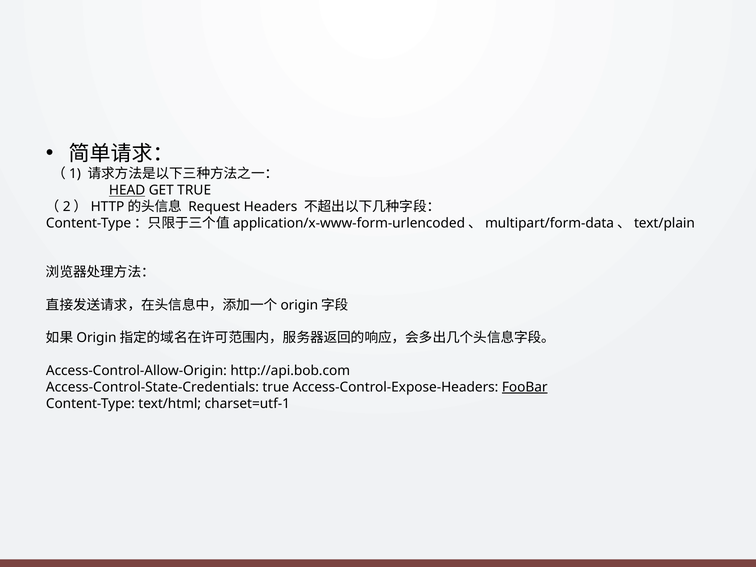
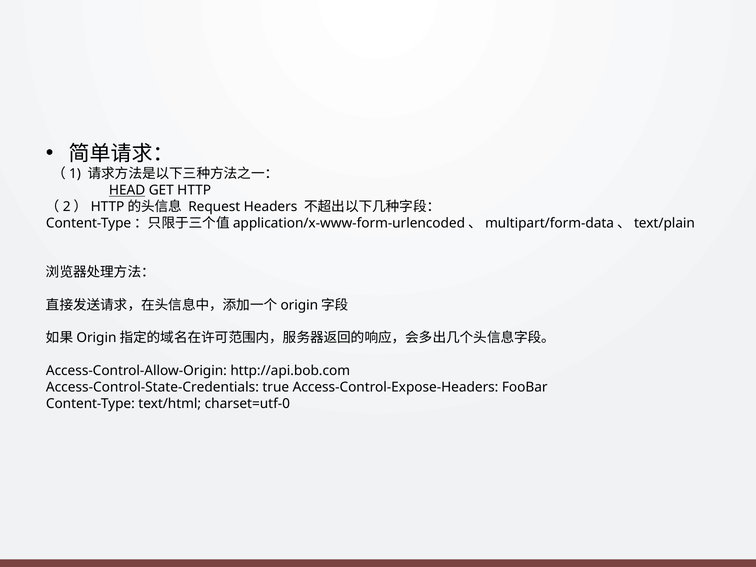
GET TRUE: TRUE -> HTTP
FooBar underline: present -> none
charset=utf-1: charset=utf-1 -> charset=utf-0
